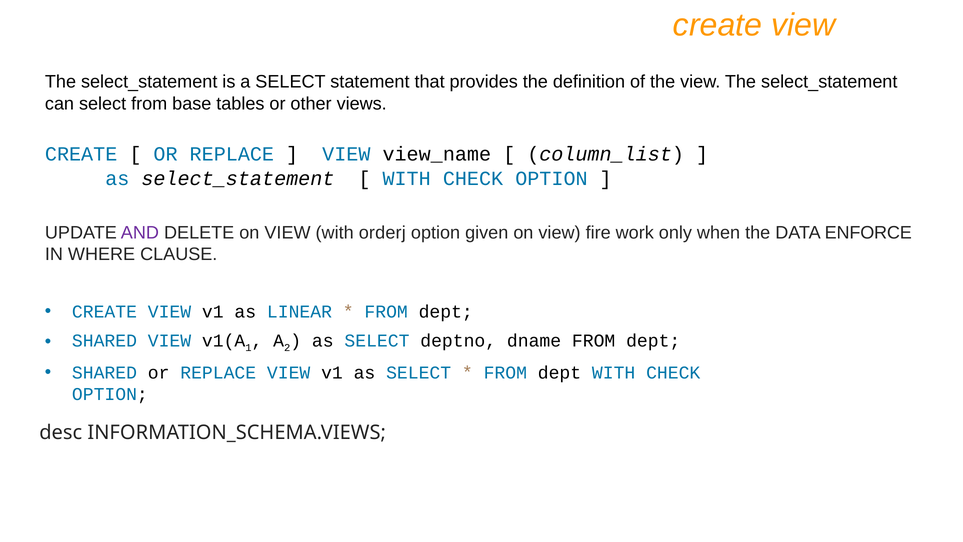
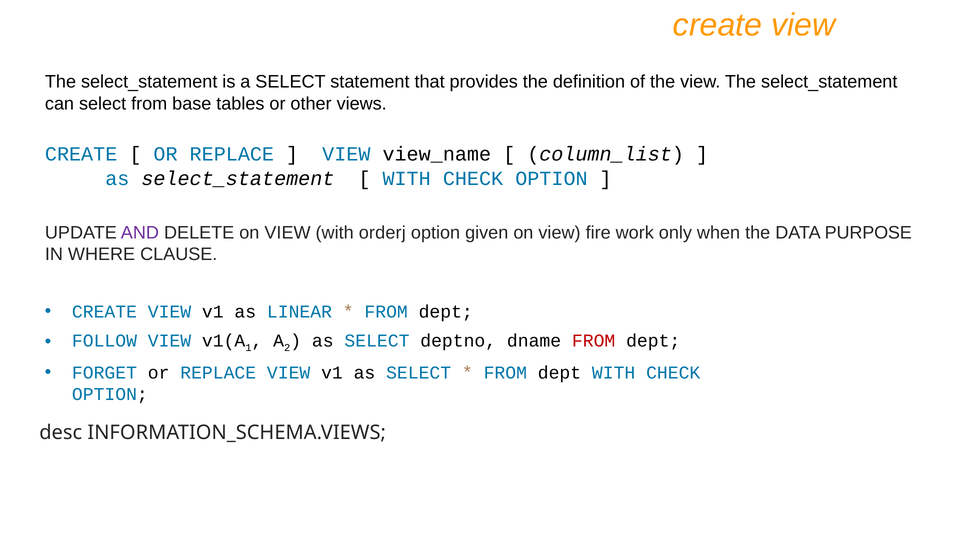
ENFORCE: ENFORCE -> PURPOSE
SHARED at (104, 341): SHARED -> FOLLOW
FROM at (594, 341) colour: black -> red
SHARED at (104, 373): SHARED -> FORGET
